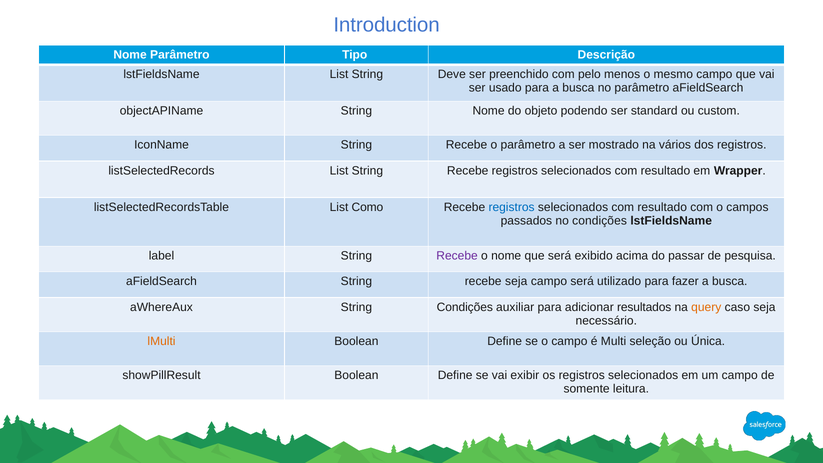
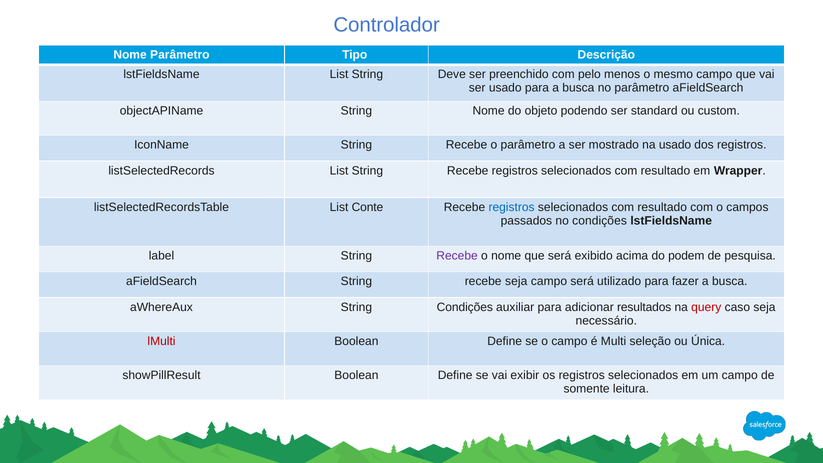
Introduction: Introduction -> Controlador
na vários: vários -> usado
Como: Como -> Conte
passar: passar -> podem
query colour: orange -> red
lMulti colour: orange -> red
